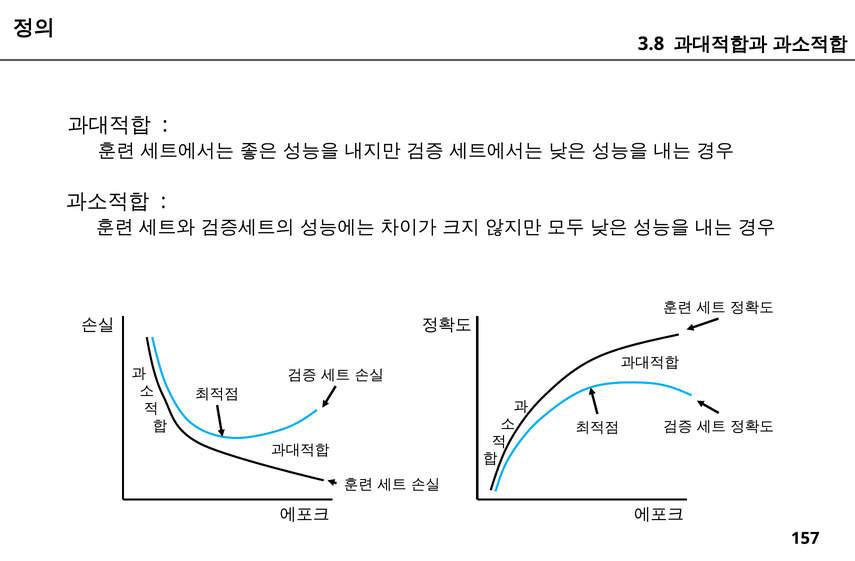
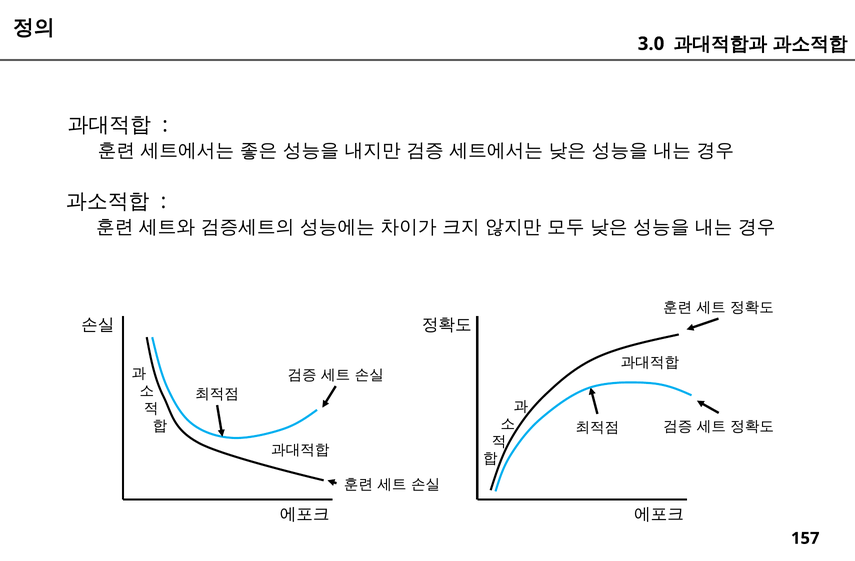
3.8: 3.8 -> 3.0
